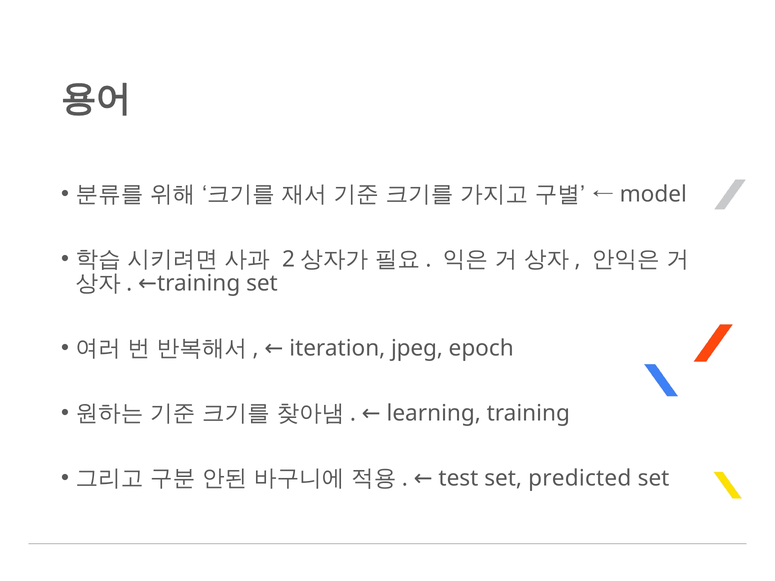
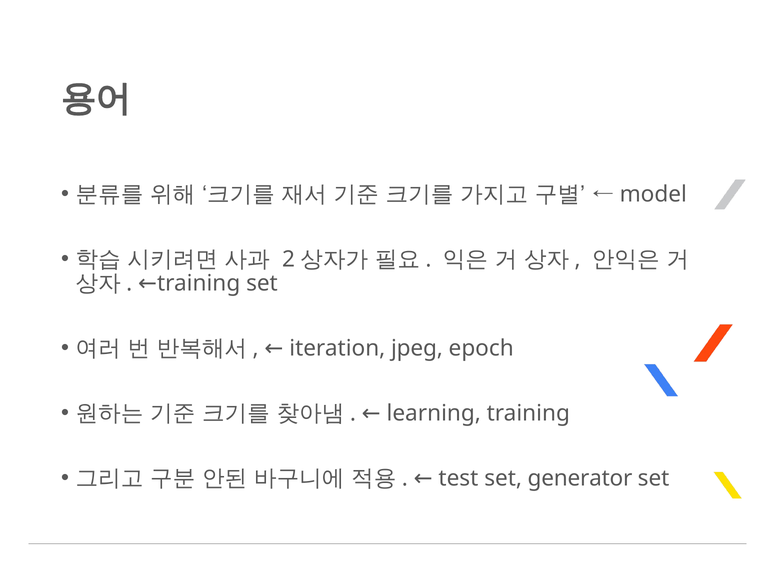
predicted: predicted -> generator
